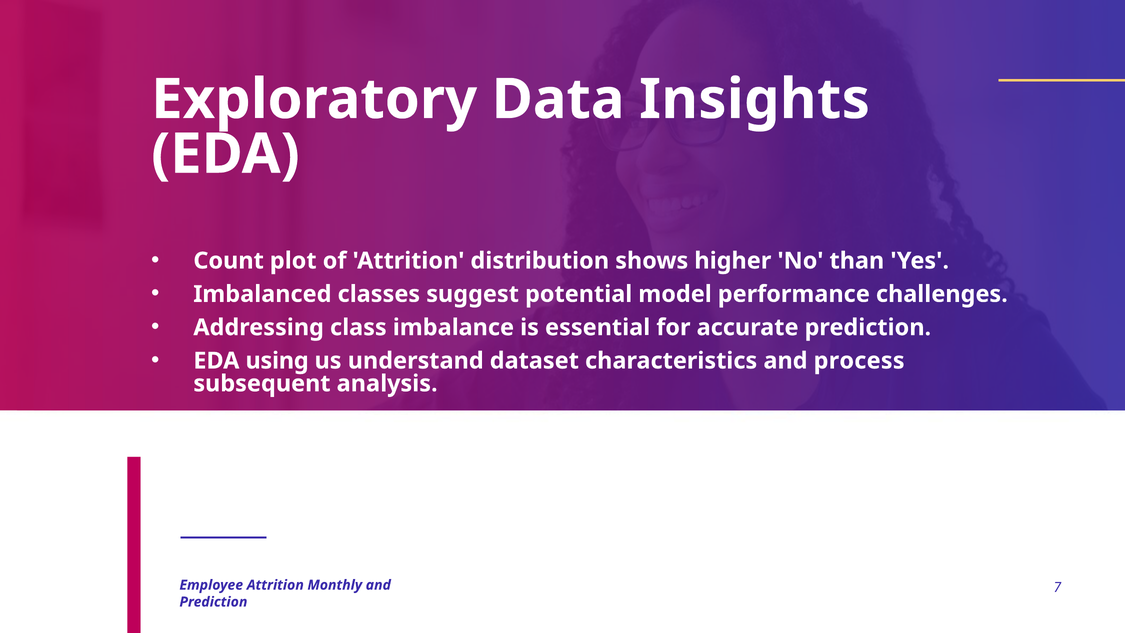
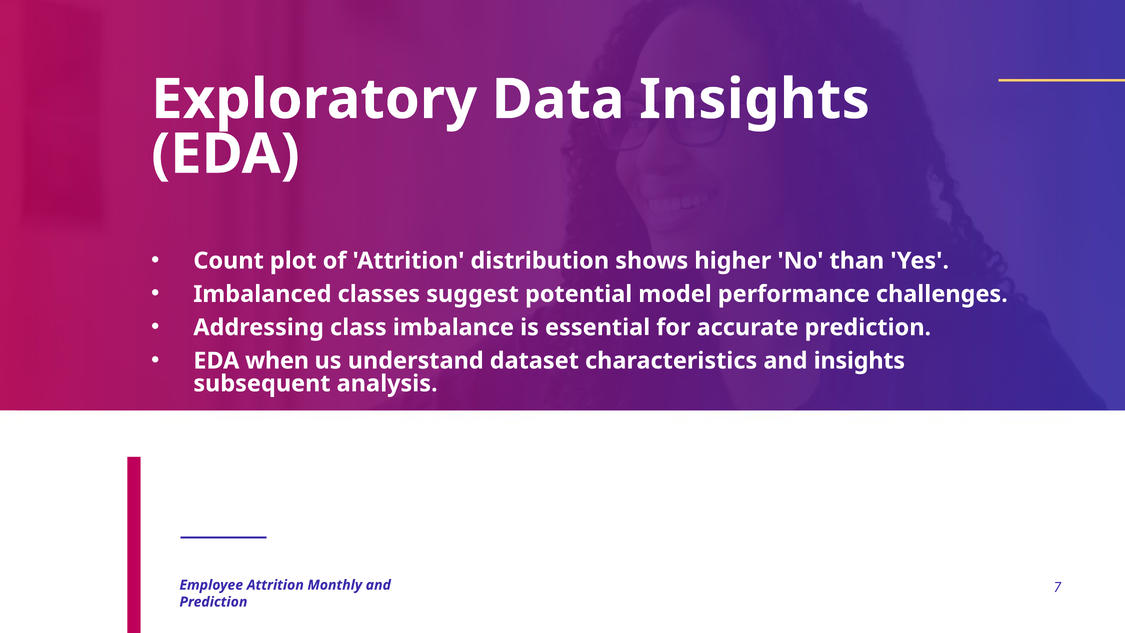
using: using -> when
and process: process -> insights
